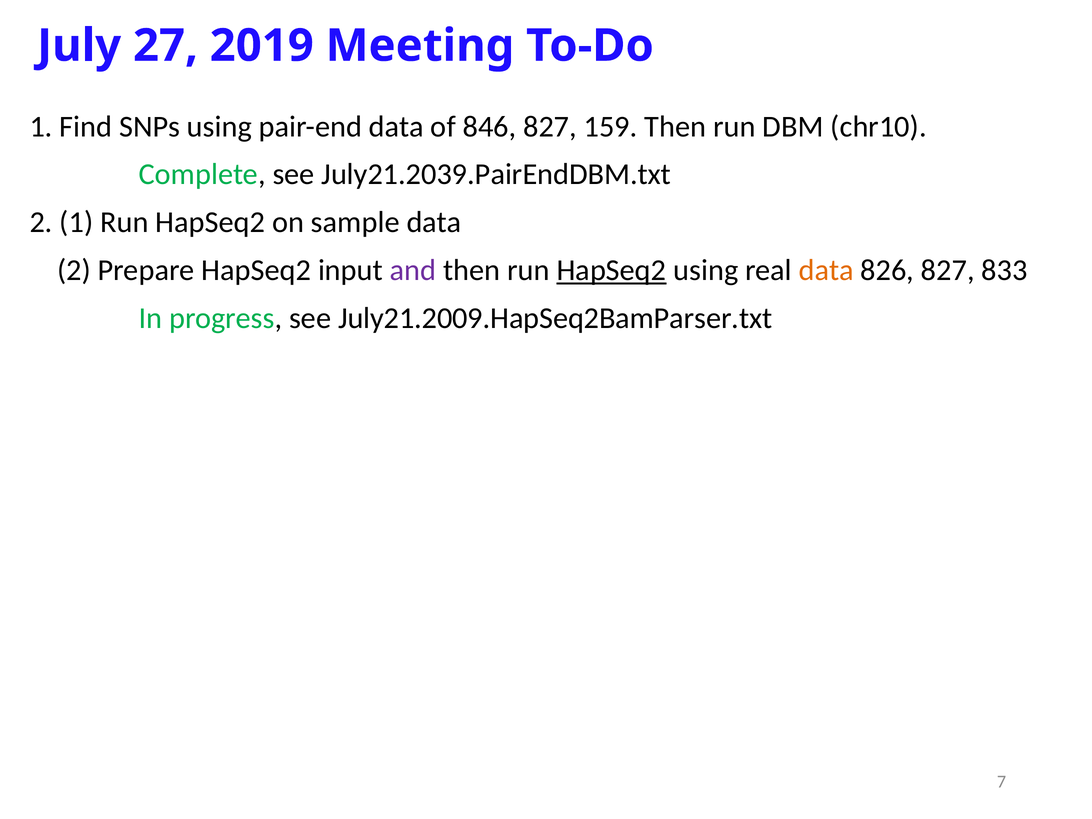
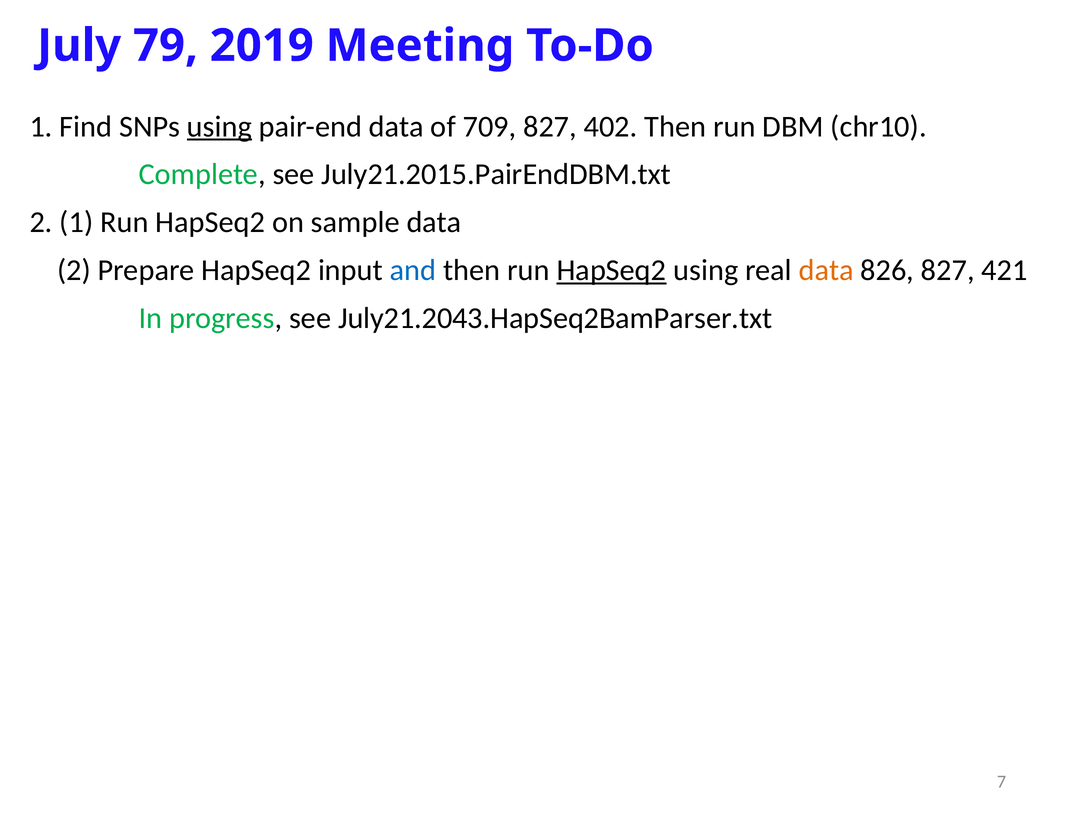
27: 27 -> 79
using at (219, 126) underline: none -> present
846: 846 -> 709
159: 159 -> 402
July21.2039.PairEndDBM.txt: July21.2039.PairEndDBM.txt -> July21.2015.PairEndDBM.txt
and colour: purple -> blue
833: 833 -> 421
July21.2009.HapSeq2BamParser.txt: July21.2009.HapSeq2BamParser.txt -> July21.2043.HapSeq2BamParser.txt
